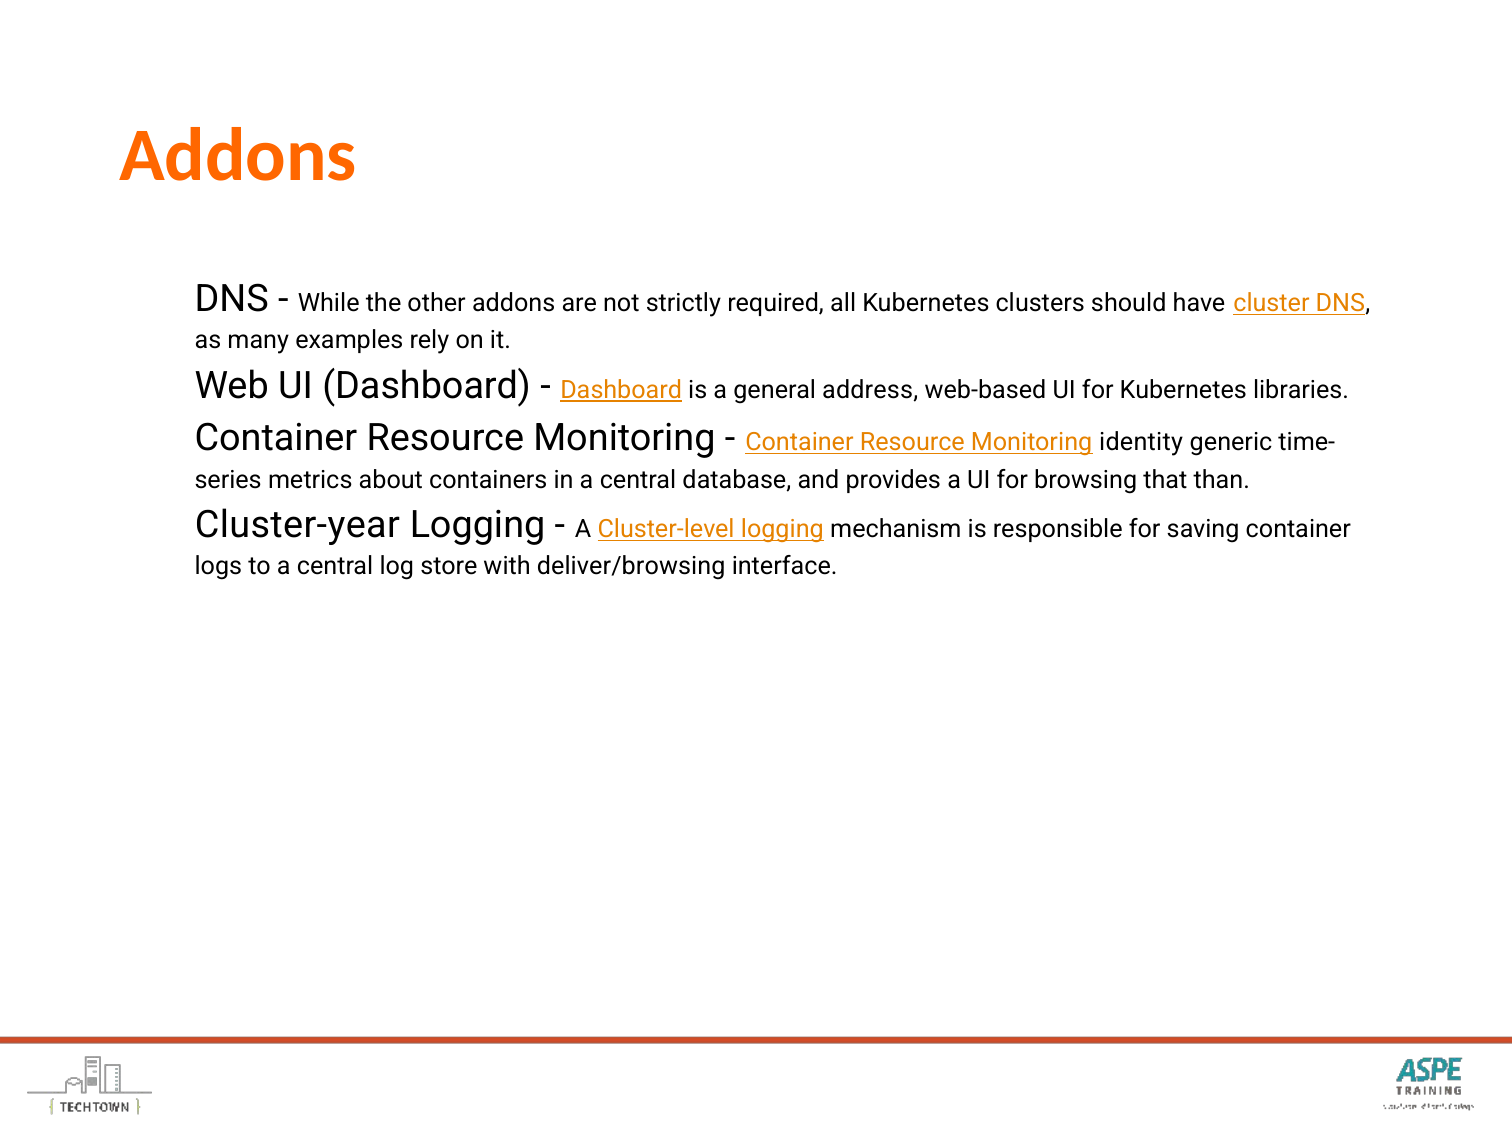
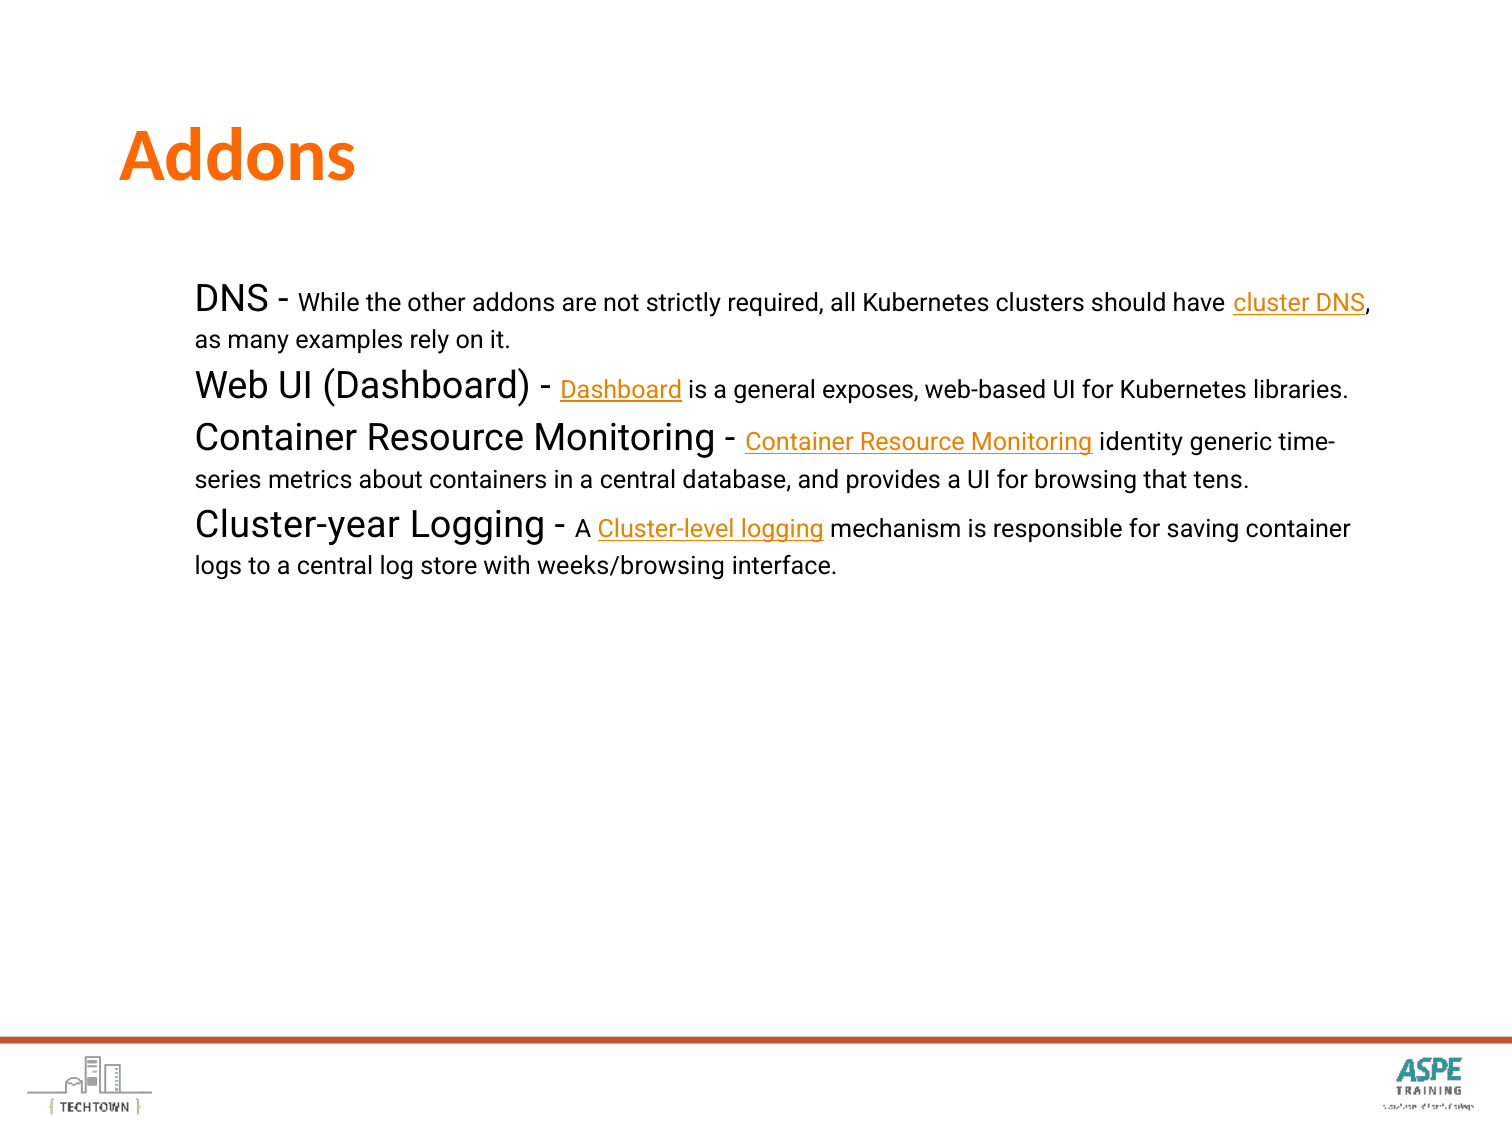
address: address -> exposes
than: than -> tens
deliver/browsing: deliver/browsing -> weeks/browsing
